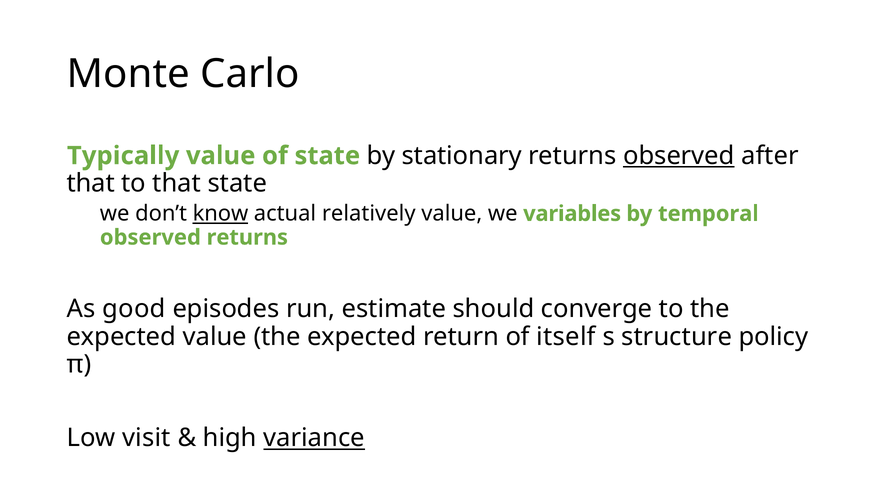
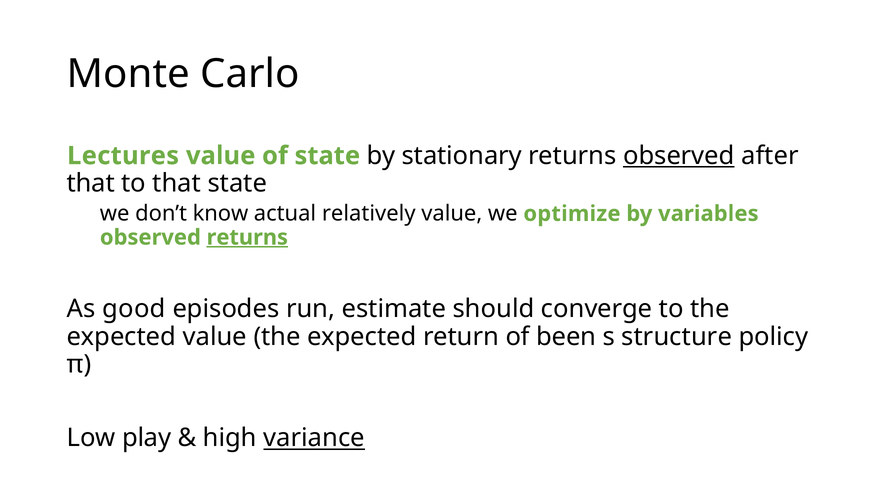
Typically: Typically -> Lectures
know underline: present -> none
variables: variables -> optimize
temporal: temporal -> variables
returns at (247, 237) underline: none -> present
itself: itself -> been
visit: visit -> play
